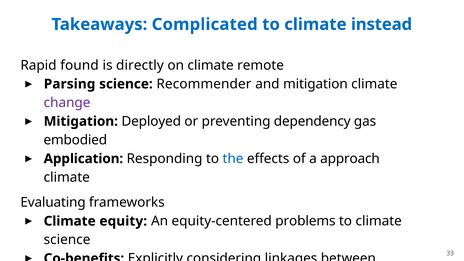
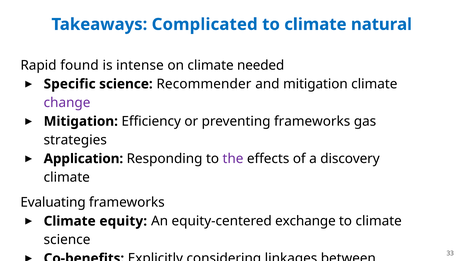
instead: instead -> natural
directly: directly -> intense
remote: remote -> needed
Parsing: Parsing -> Specific
Deployed: Deployed -> Efficiency
preventing dependency: dependency -> frameworks
embodied: embodied -> strategies
the colour: blue -> purple
approach: approach -> discovery
problems: problems -> exchange
